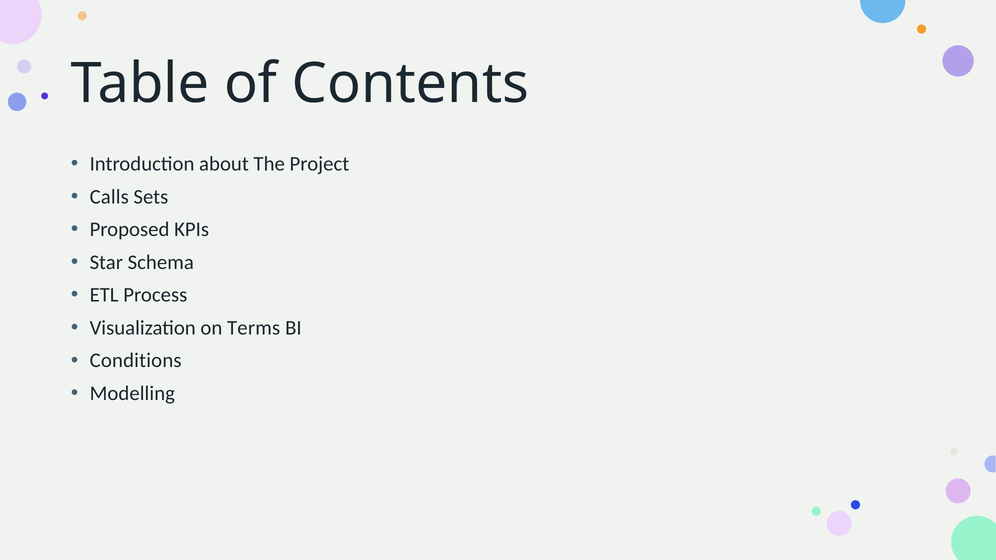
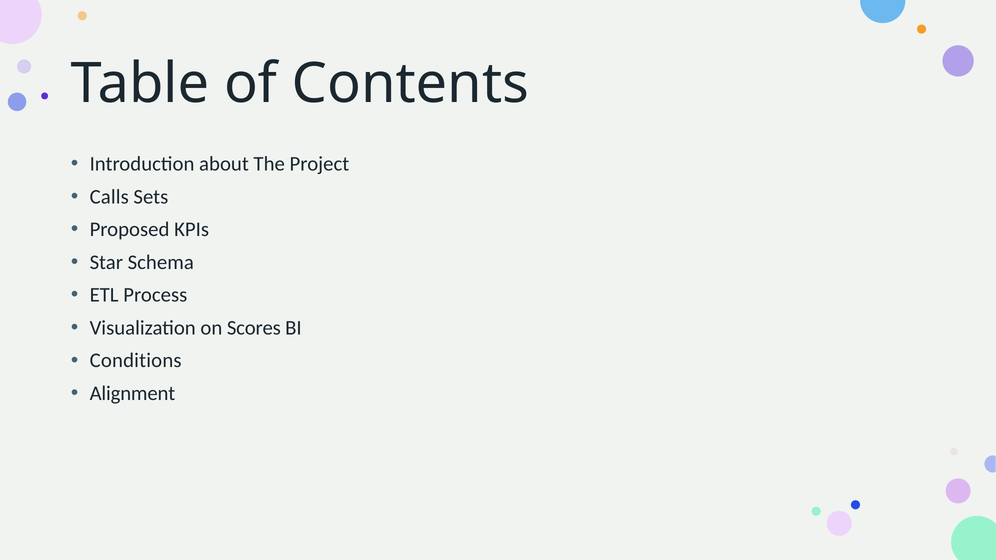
Terms: Terms -> Scores
Modelling: Modelling -> Alignment
